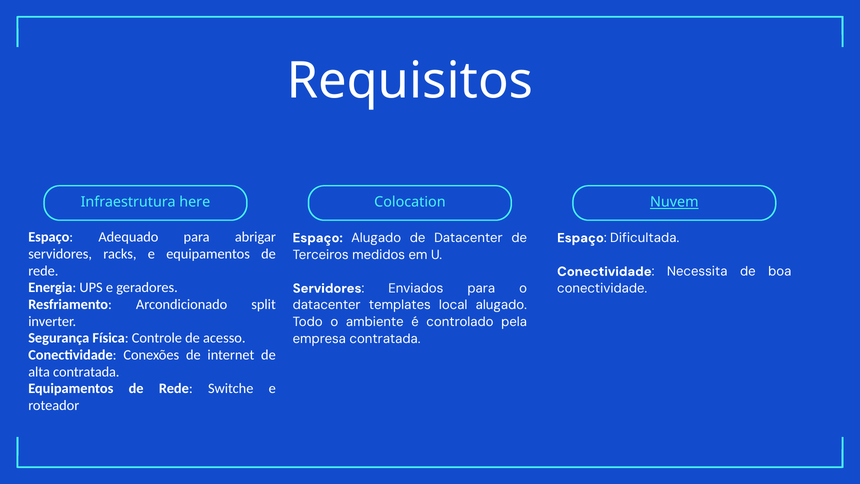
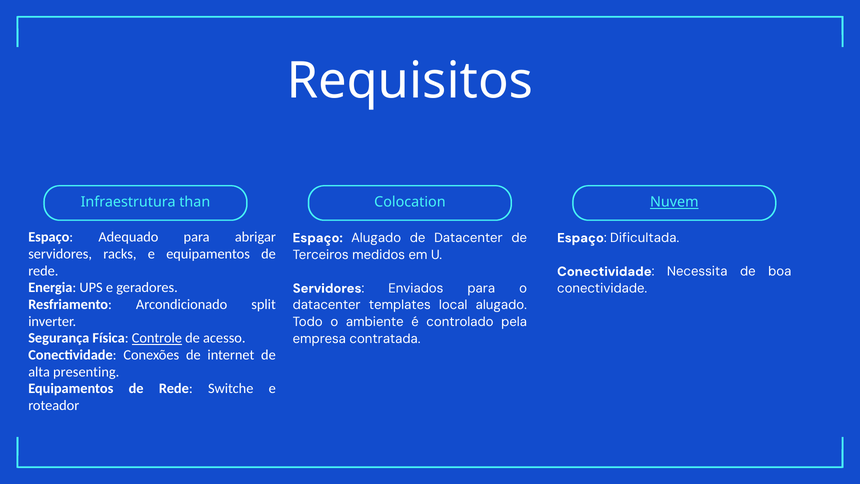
here: here -> than
Controle underline: none -> present
alta contratada: contratada -> presenting
